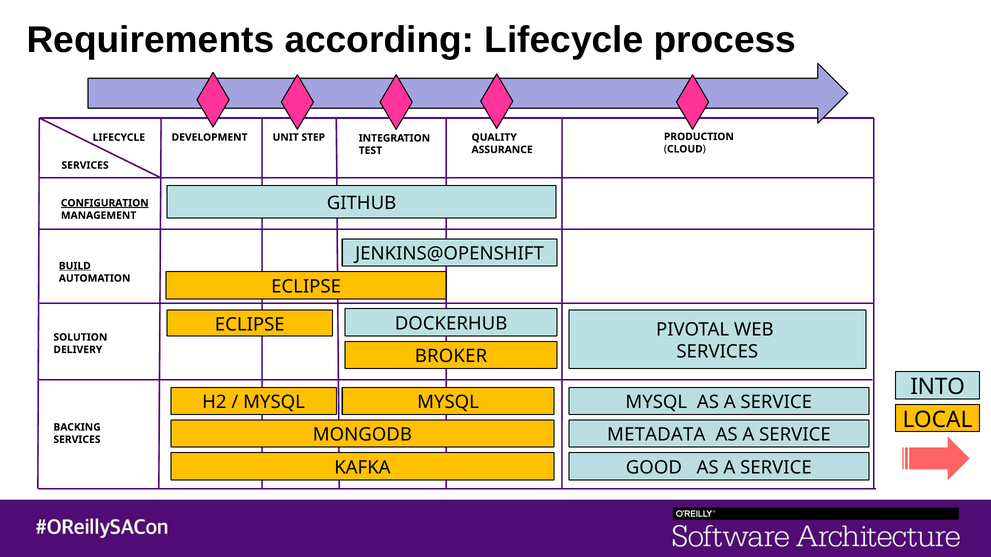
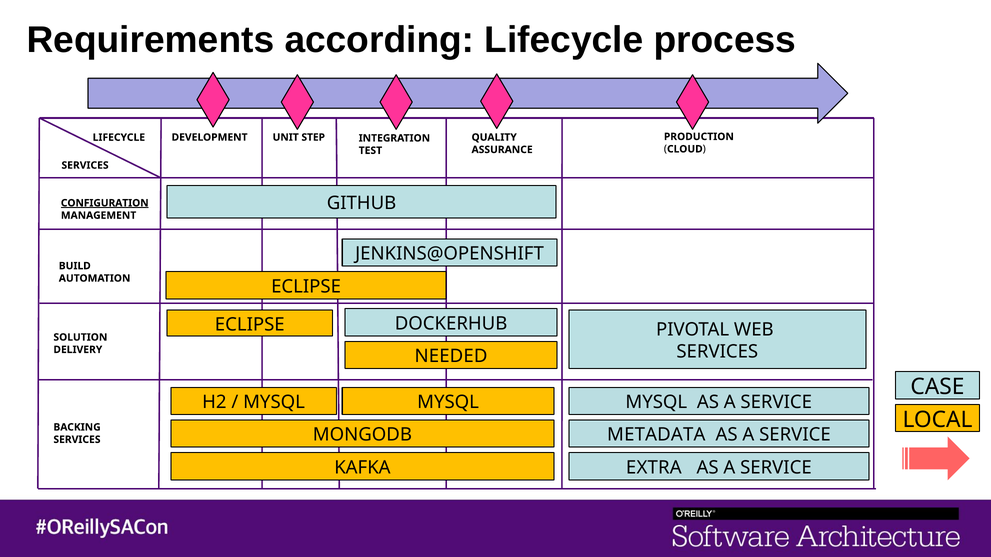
BUILD underline: present -> none
BROKER: BROKER -> NEEDED
INTO: INTO -> CASE
GOOD: GOOD -> EXTRA
